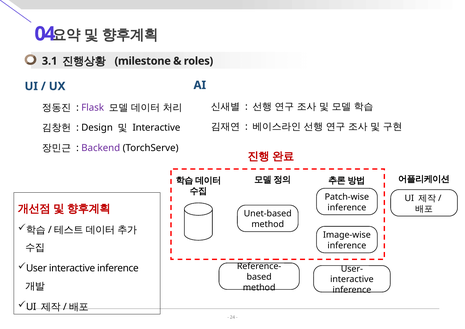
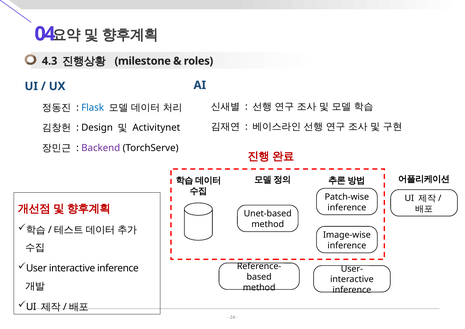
3.1: 3.1 -> 4.3
Flask colour: purple -> blue
Interactive at (156, 128): Interactive -> Activitynet
